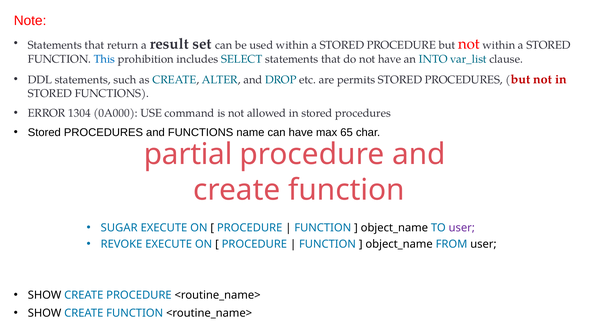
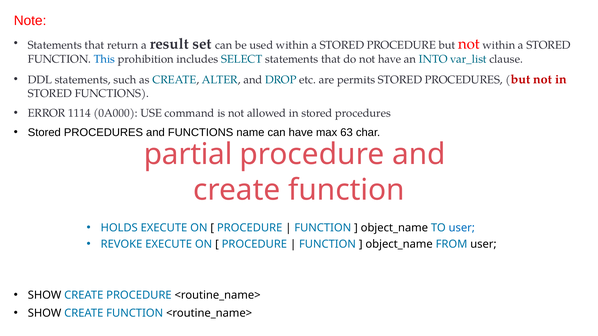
1304: 1304 -> 1114
65: 65 -> 63
SUGAR: SUGAR -> HOLDS
user at (462, 228) colour: purple -> blue
